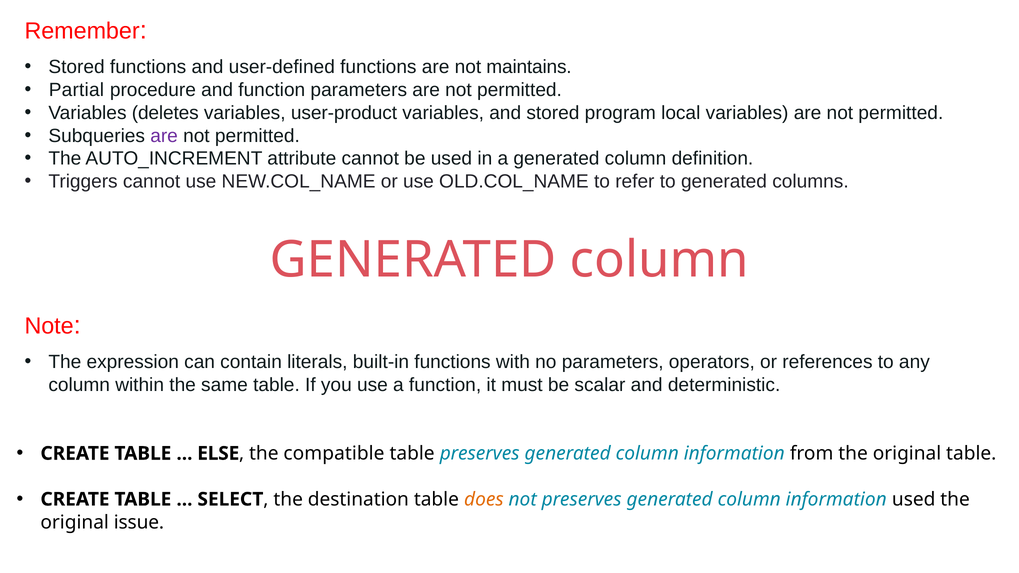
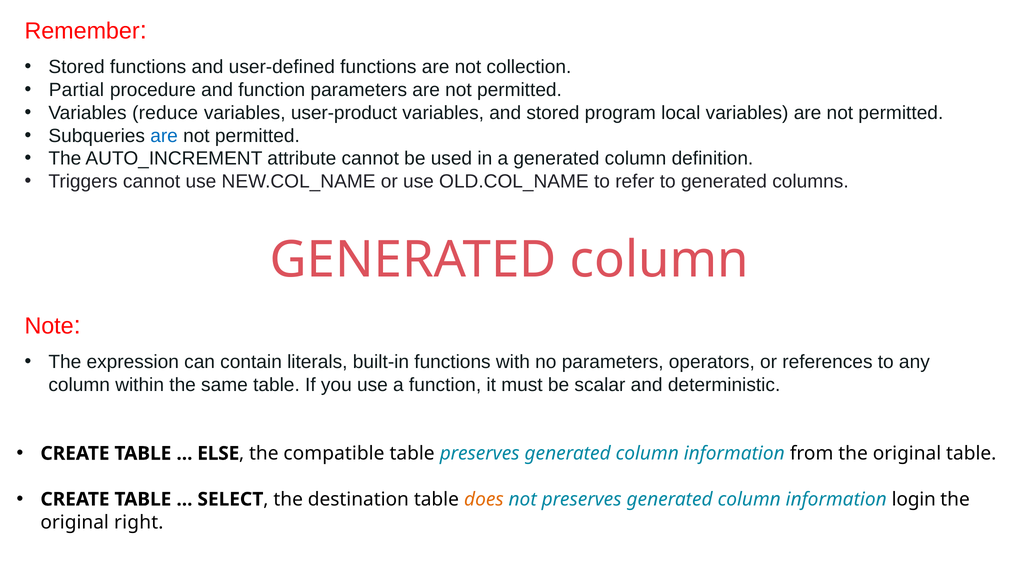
maintains: maintains -> collection
deletes: deletes -> reduce
are at (164, 136) colour: purple -> blue
information used: used -> login
issue: issue -> right
